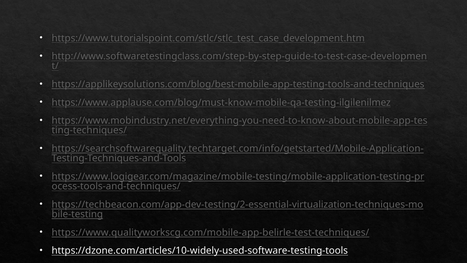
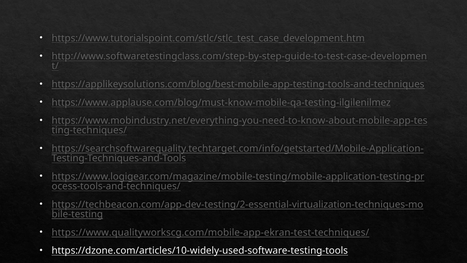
https://www.qualityworkscg.com/mobile-app-belirle-test-techniques/: https://www.qualityworkscg.com/mobile-app-belirle-test-techniques/ -> https://www.qualityworkscg.com/mobile-app-ekran-test-techniques/
